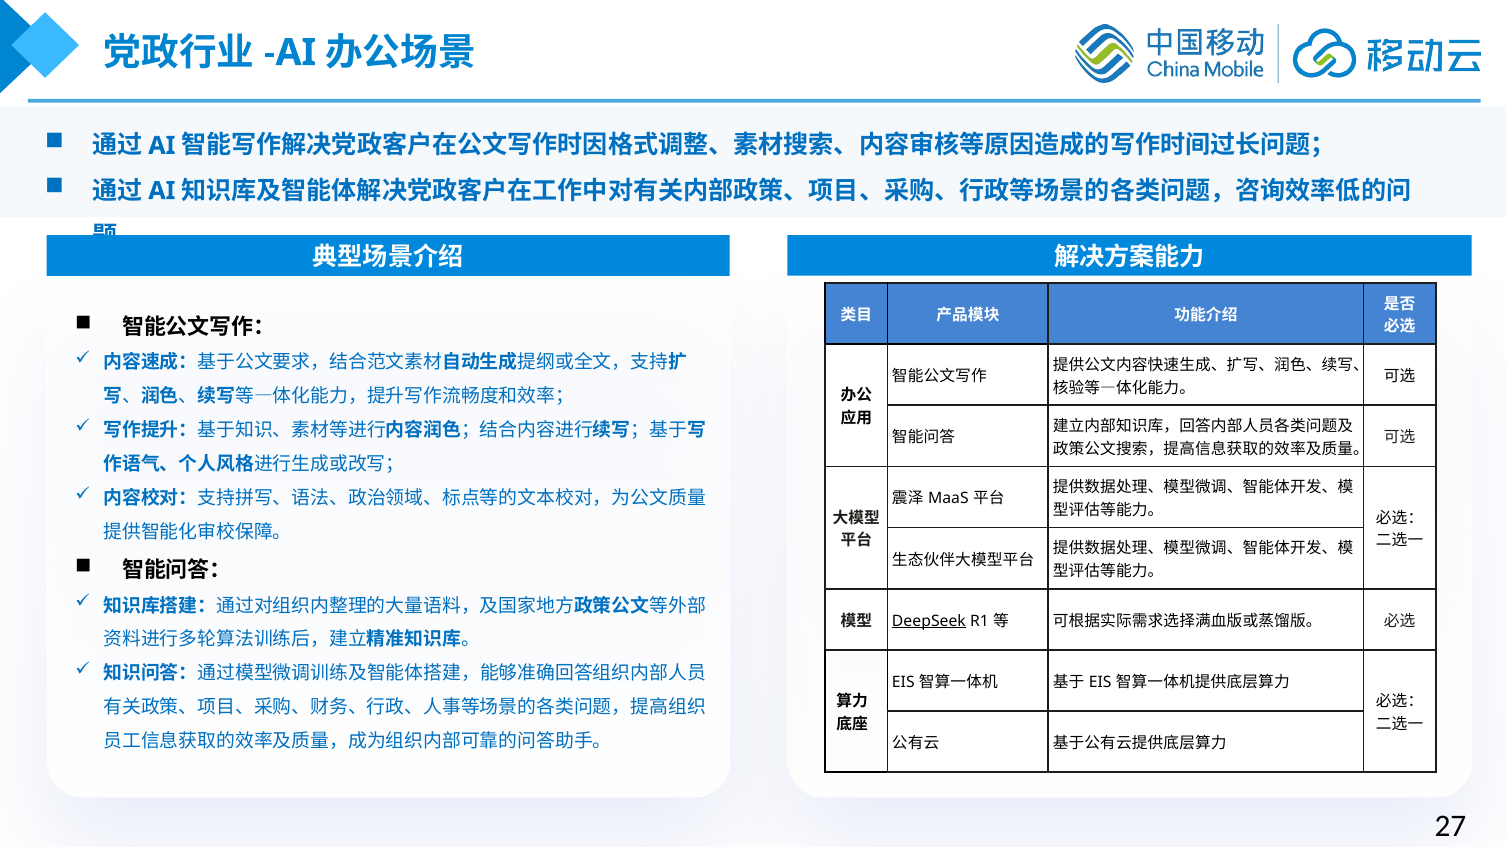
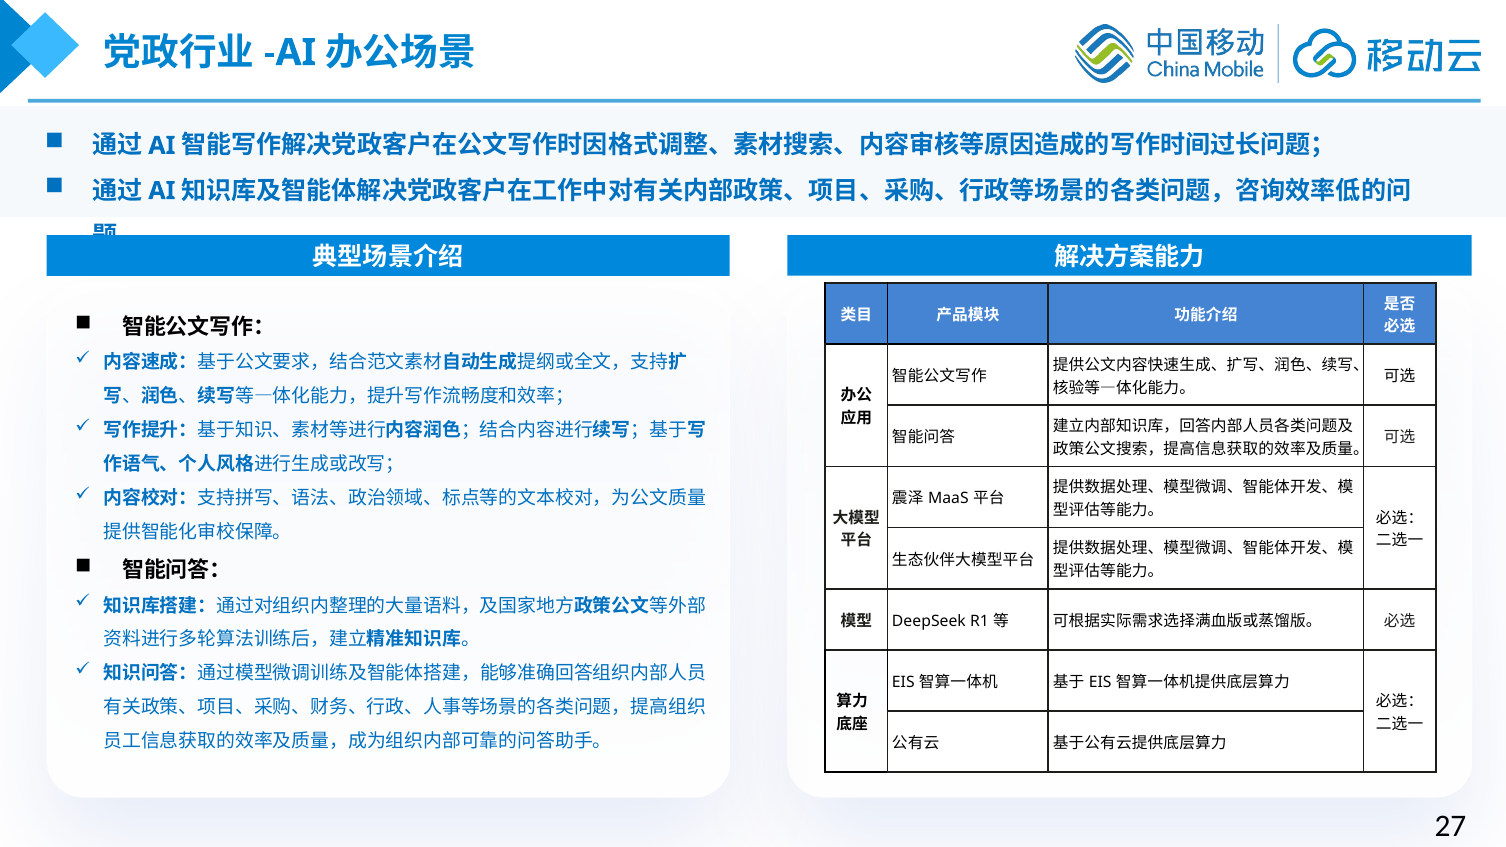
DeepSeek underline: present -> none
